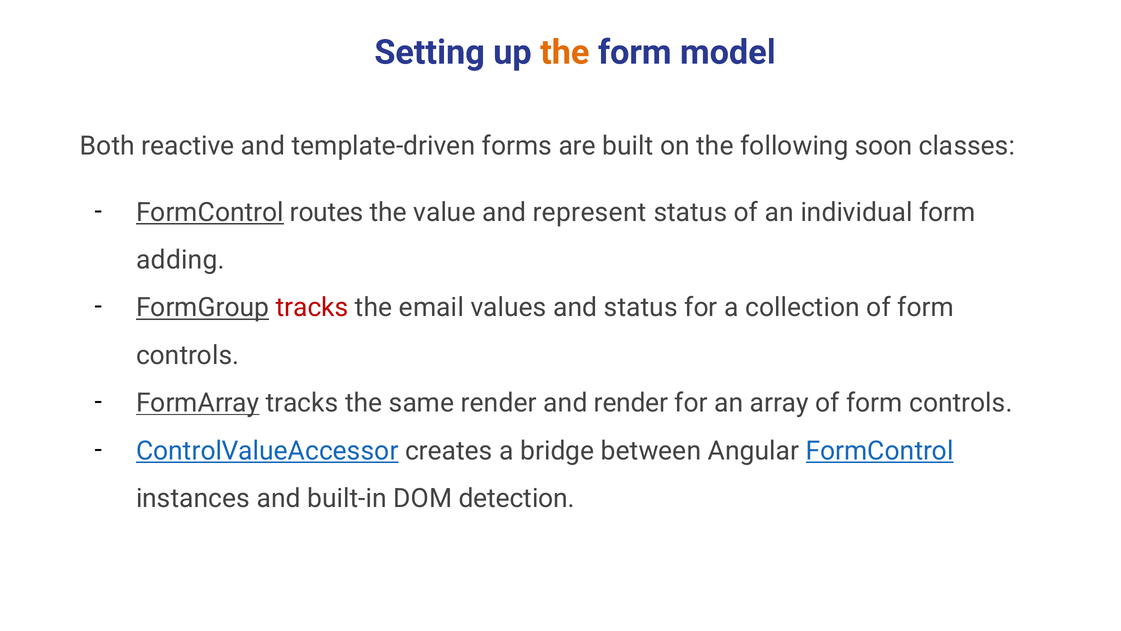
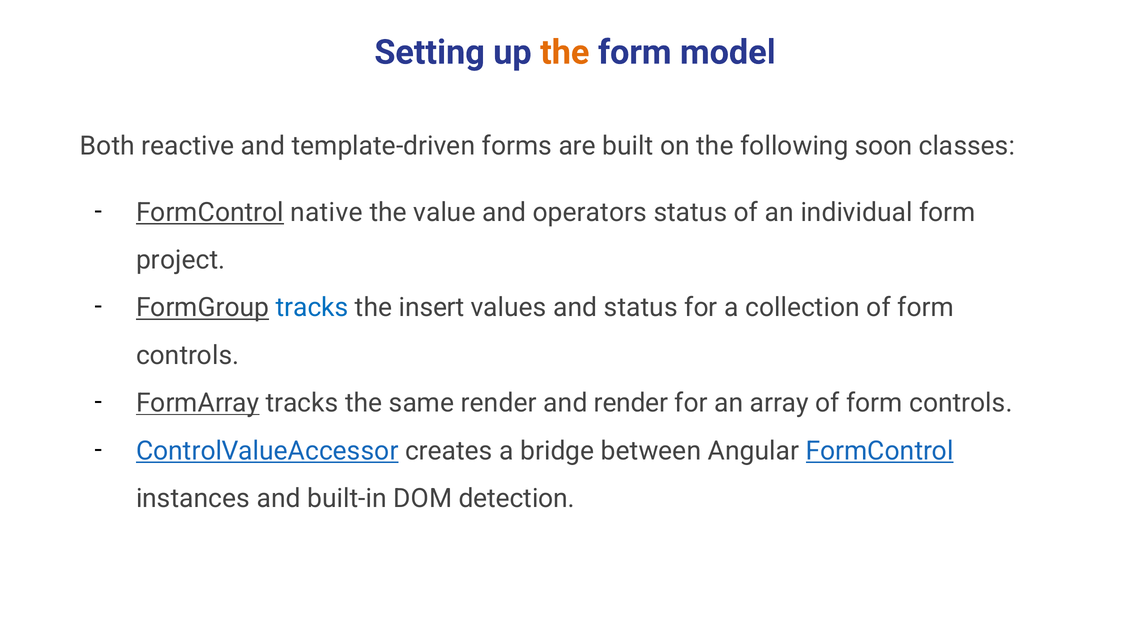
routes: routes -> native
represent: represent -> operators
adding: adding -> project
tracks at (312, 307) colour: red -> blue
email: email -> insert
